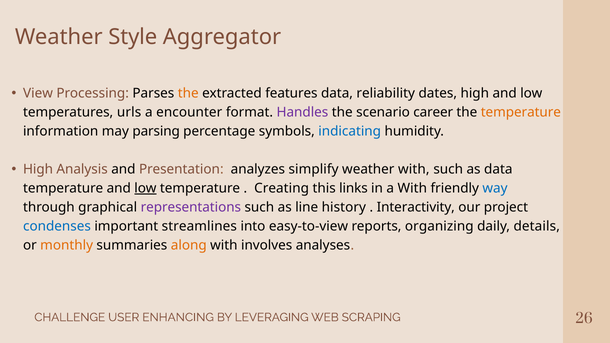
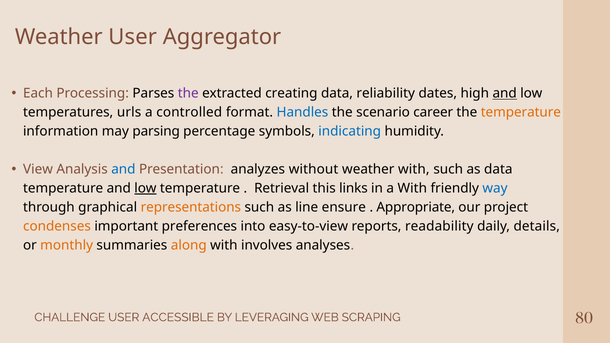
Weather Style: Style -> User
View: View -> Each
the at (188, 94) colour: orange -> purple
features: features -> creating
and at (505, 94) underline: none -> present
encounter: encounter -> controlled
Handles colour: purple -> blue
High at (38, 169): High -> View
and at (123, 169) colour: black -> blue
simplify: simplify -> without
Creating: Creating -> Retrieval
representations colour: purple -> orange
history: history -> ensure
Interactivity: Interactivity -> Appropriate
condenses colour: blue -> orange
streamlines: streamlines -> preferences
organizing: organizing -> readability
ENHANCING: ENHANCING -> ACCESSIBLE
26: 26 -> 80
